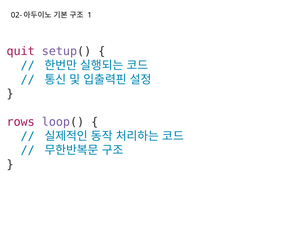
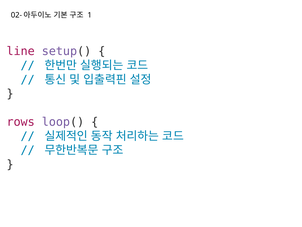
quit: quit -> line
